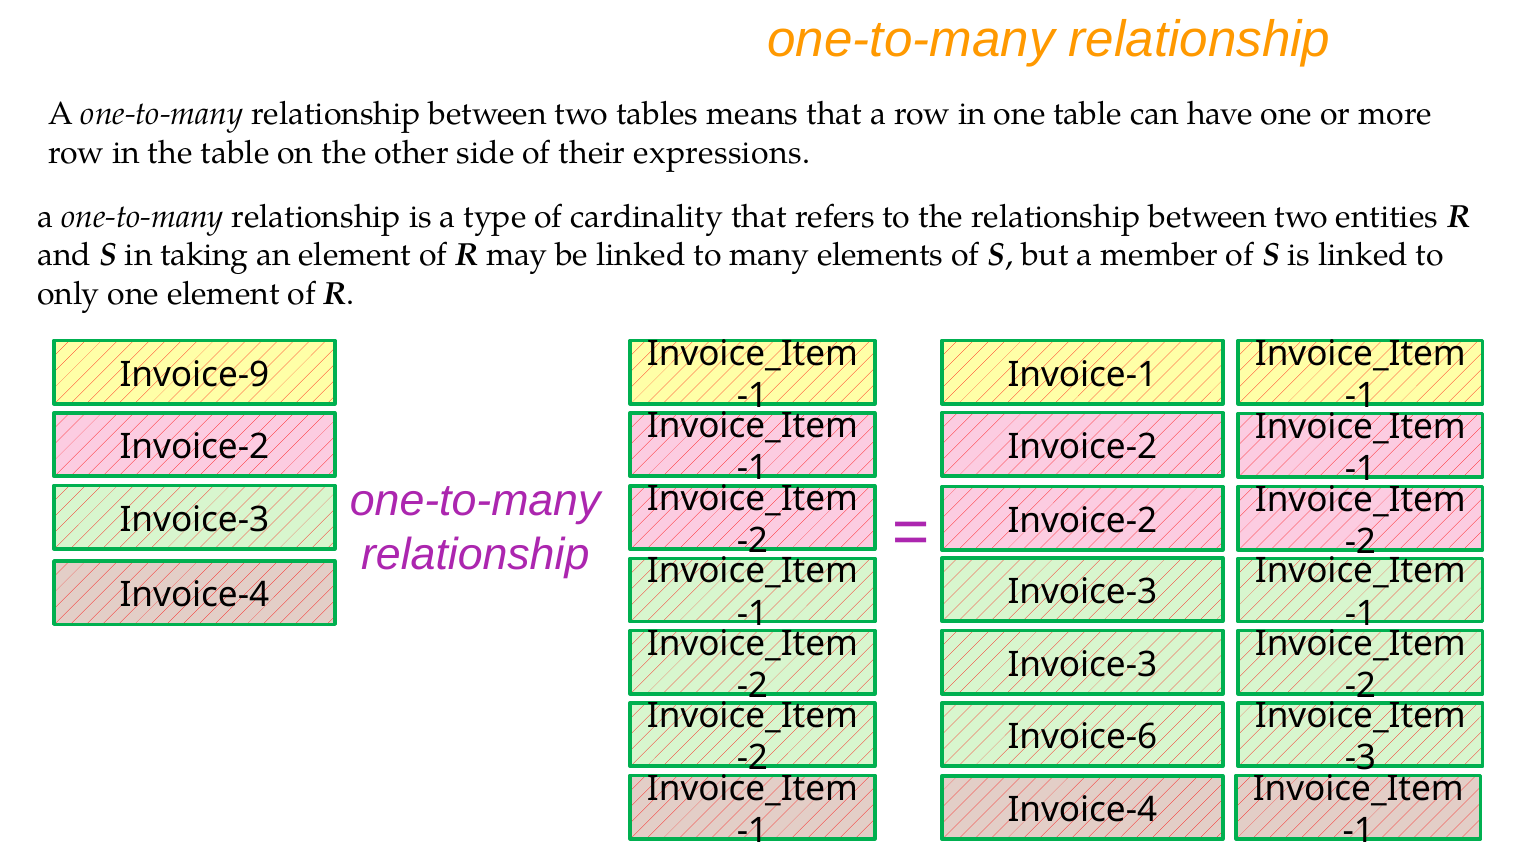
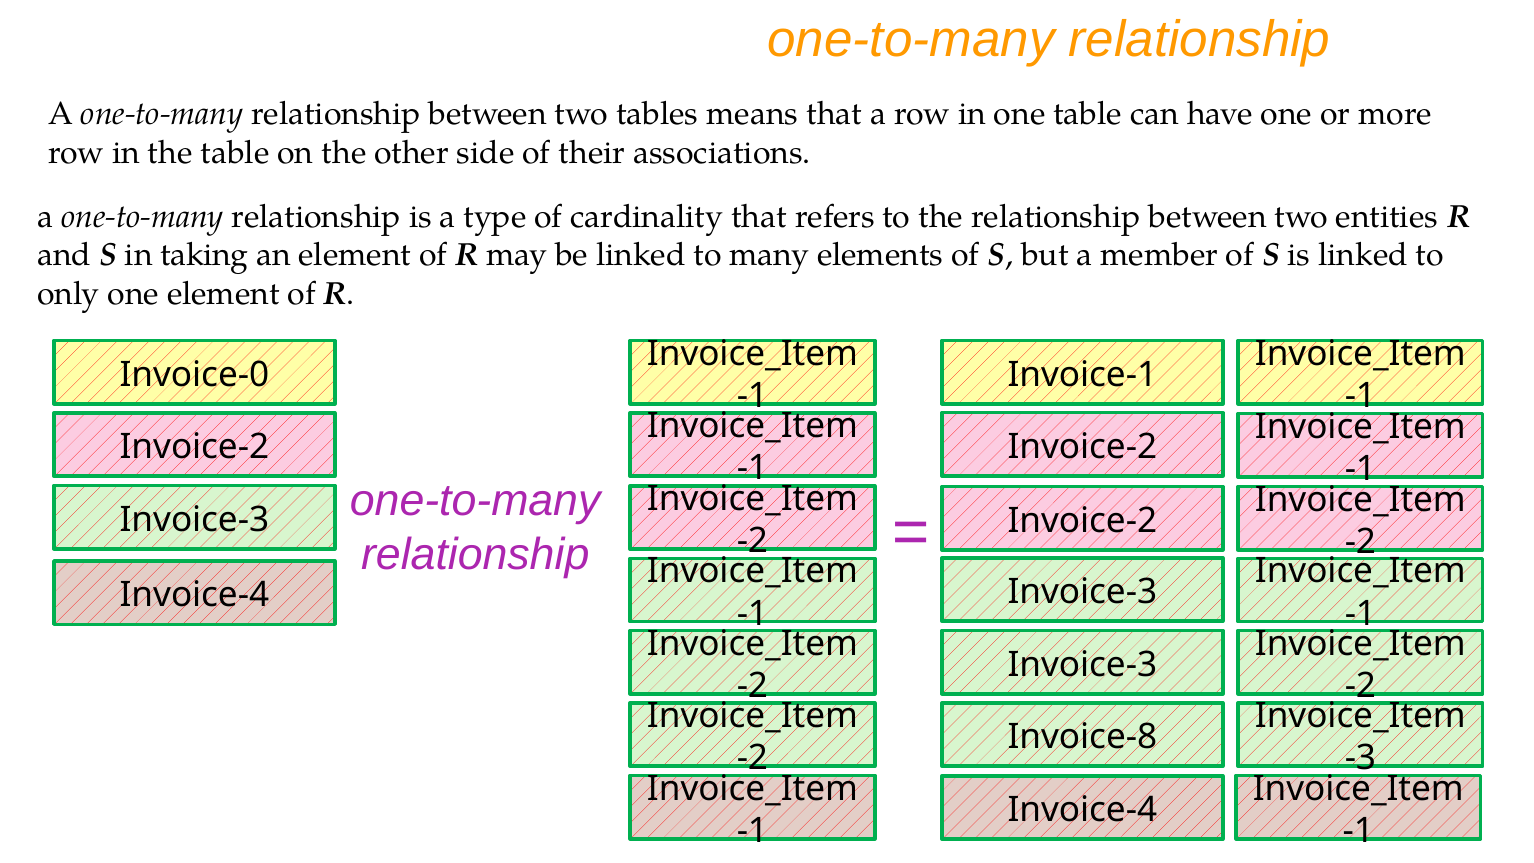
expressions: expressions -> associations
Invoice-9: Invoice-9 -> Invoice-0
Invoice-6: Invoice-6 -> Invoice-8
